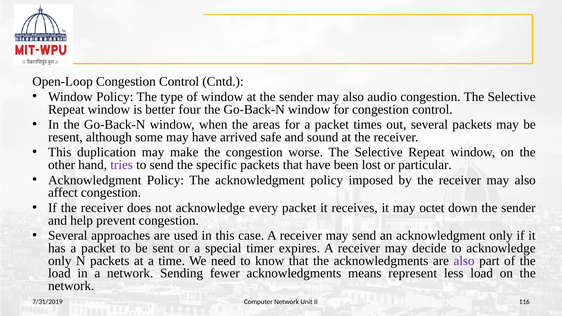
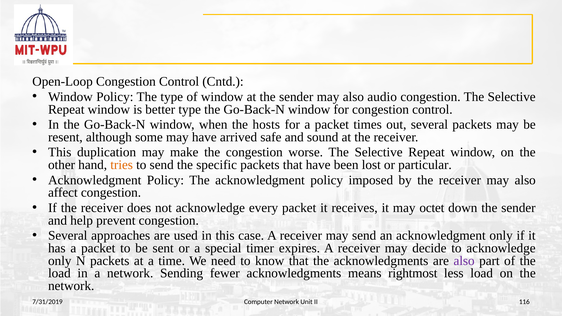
better four: four -> type
areas: areas -> hosts
tries colour: purple -> orange
represent: represent -> rightmost
